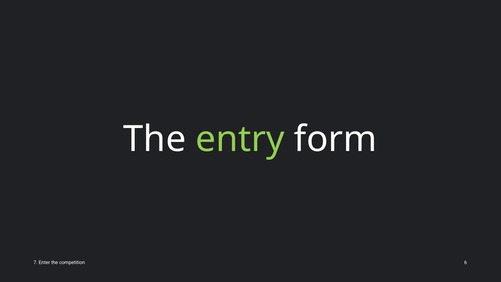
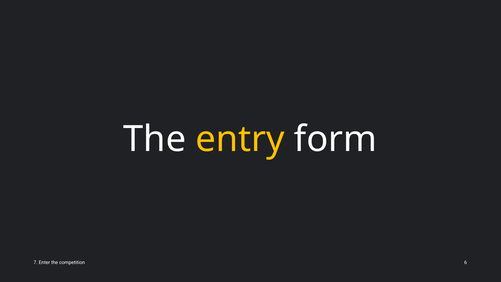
entry colour: light green -> yellow
